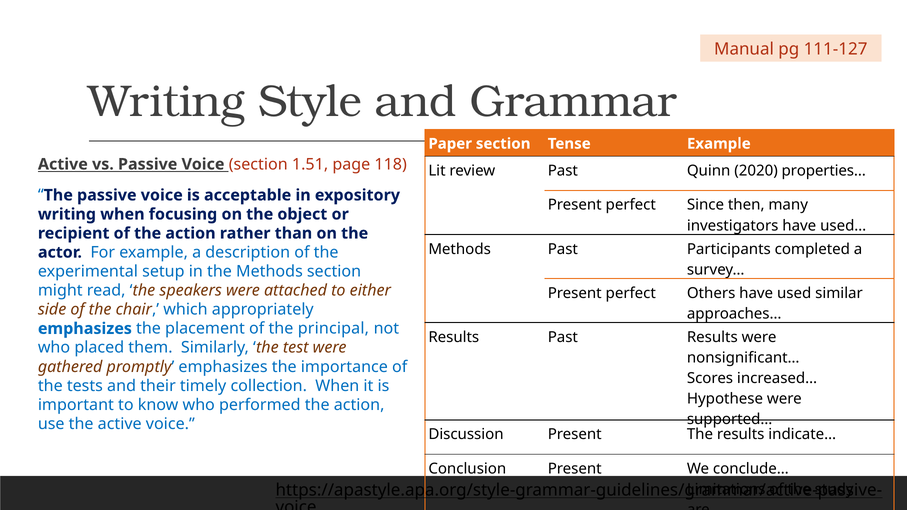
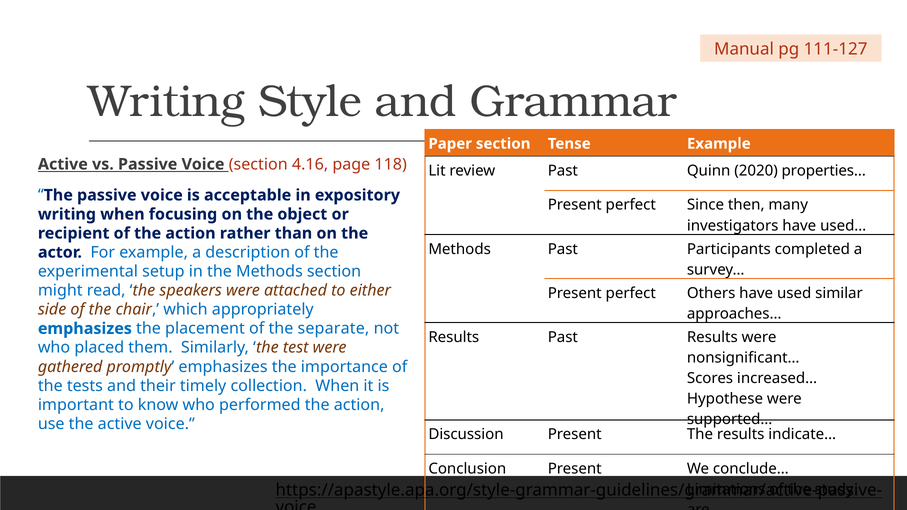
1.51: 1.51 -> 4.16
principal: principal -> separate
